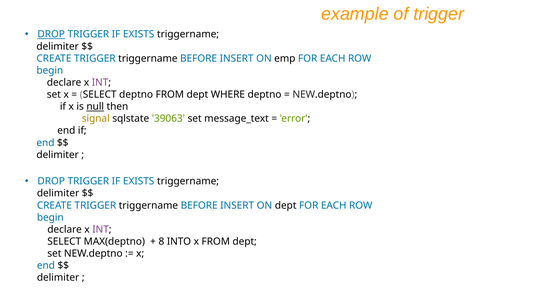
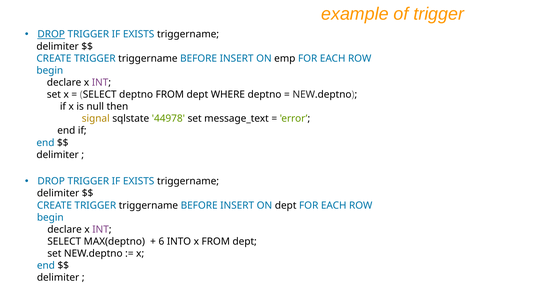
null underline: present -> none
39063: 39063 -> 44978
8: 8 -> 6
